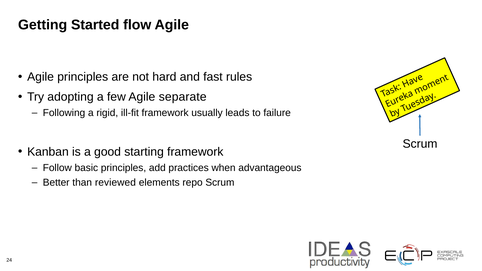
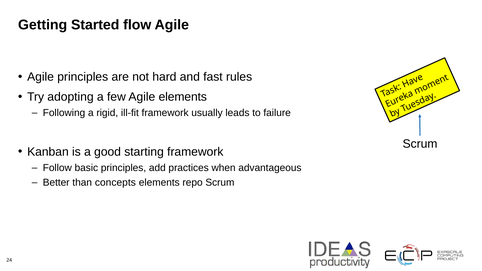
Agile separate: separate -> elements
reviewed: reviewed -> concepts
